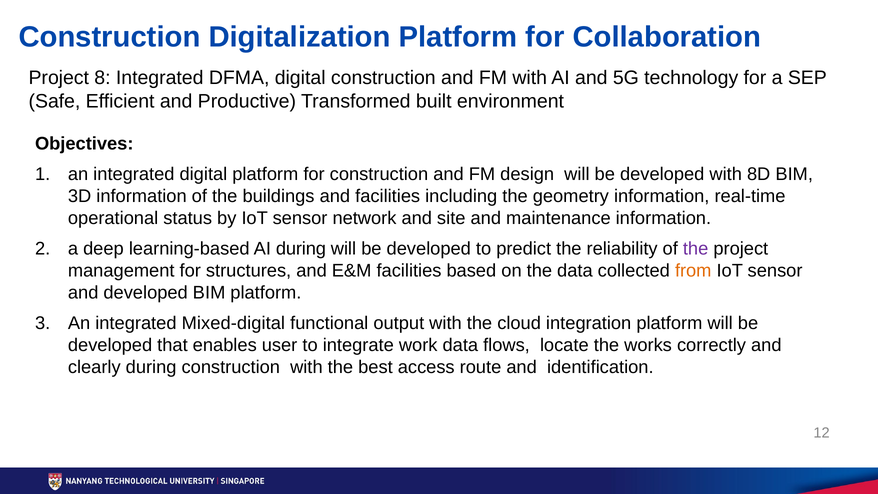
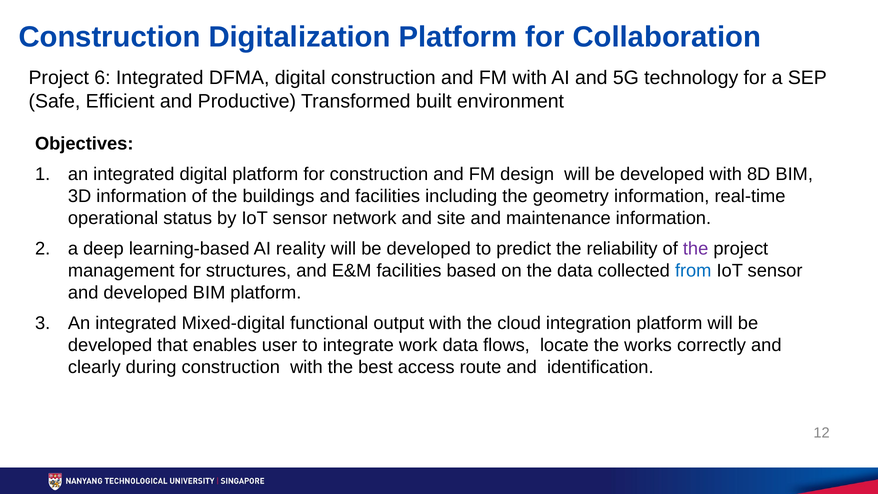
8: 8 -> 6
AI during: during -> reality
from colour: orange -> blue
